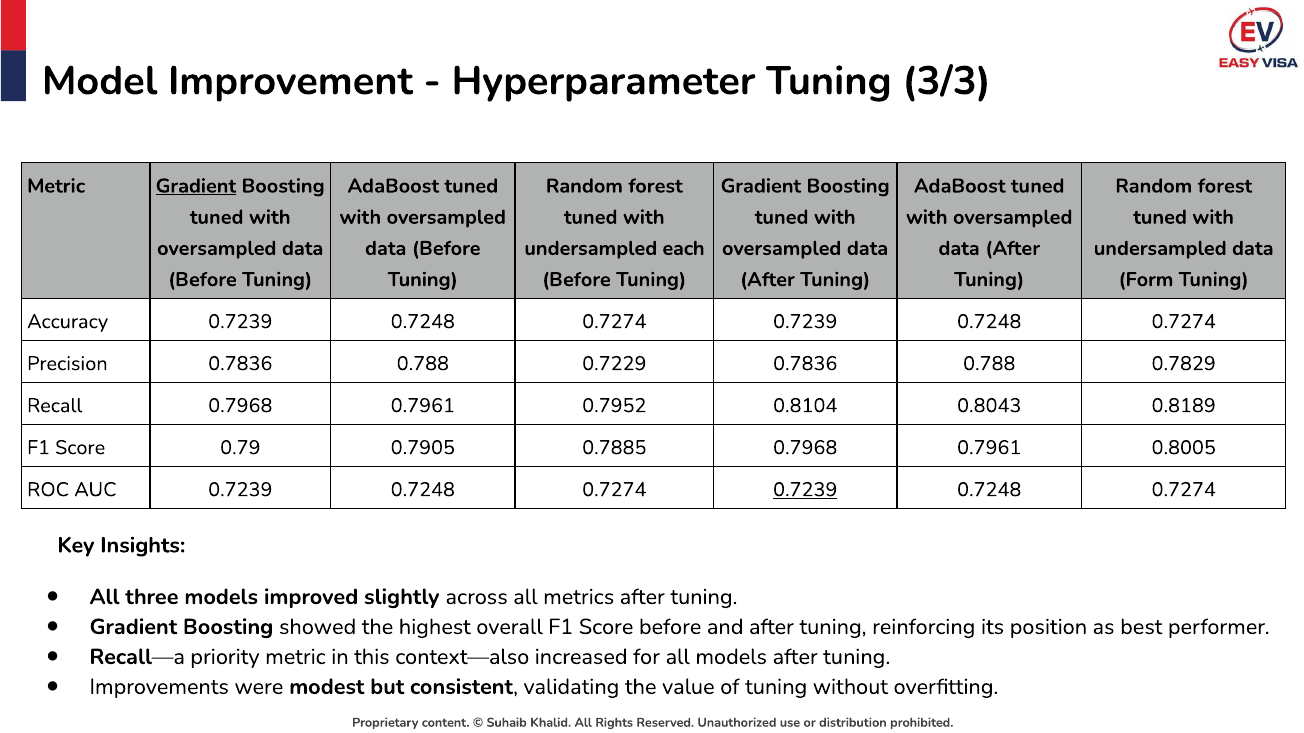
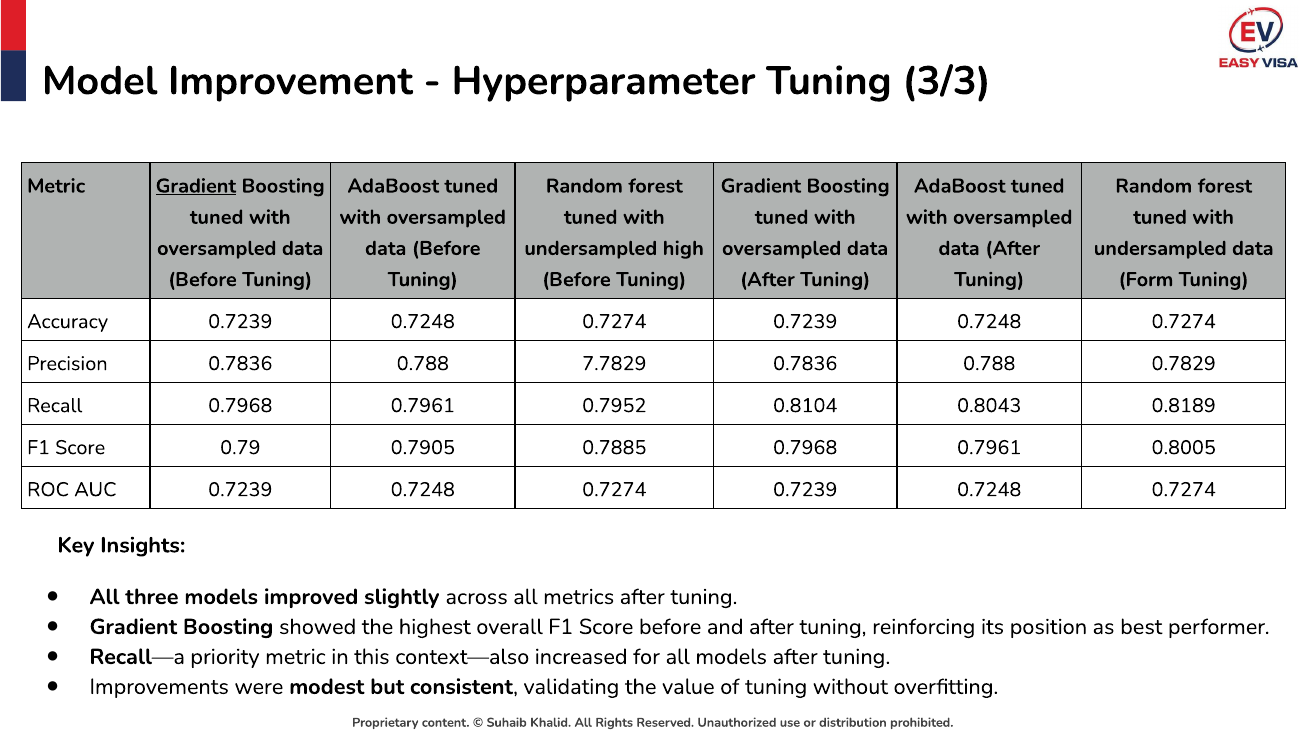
each: each -> high
0.7229: 0.7229 -> 7.7829
0.7239 at (805, 490) underline: present -> none
